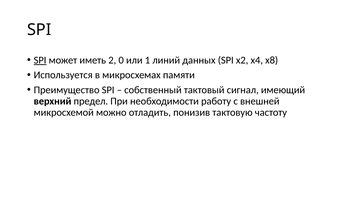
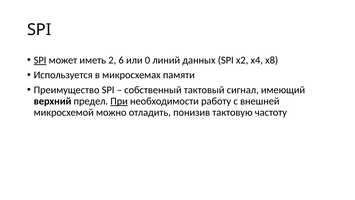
0: 0 -> 6
1: 1 -> 0
При underline: none -> present
